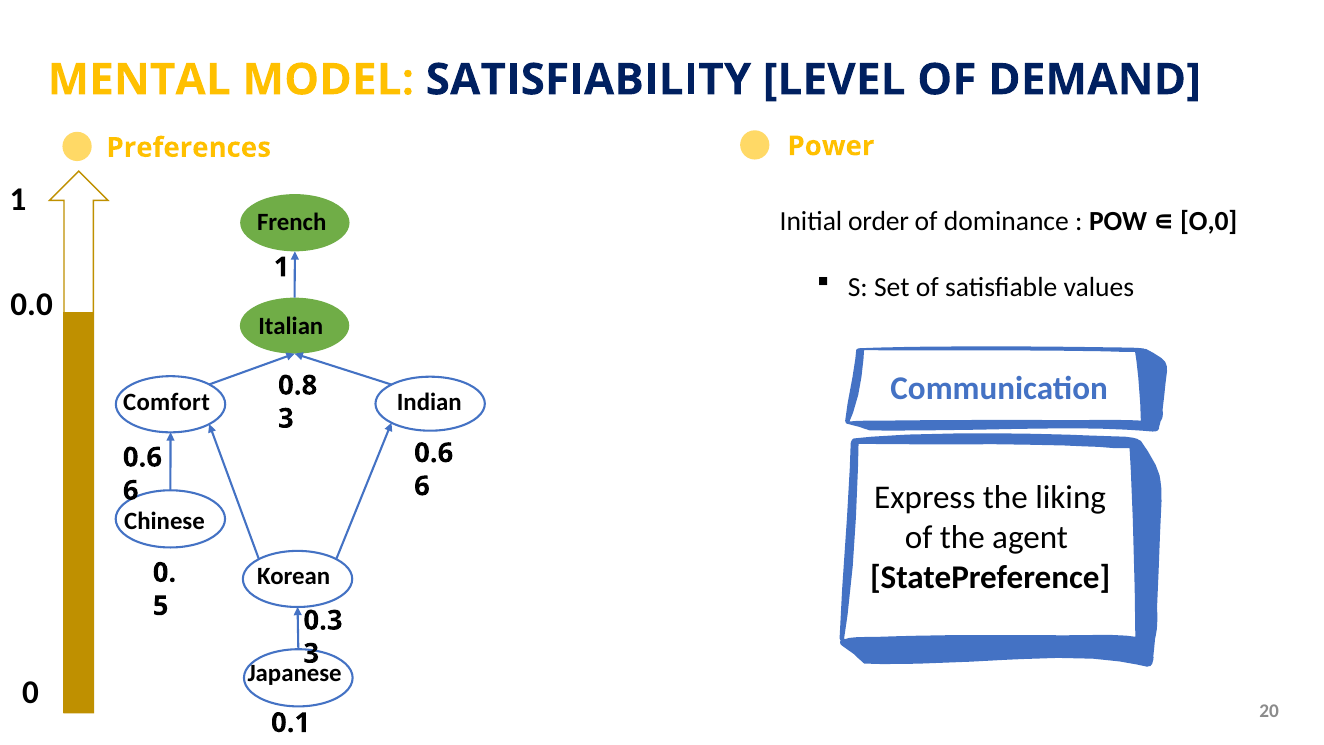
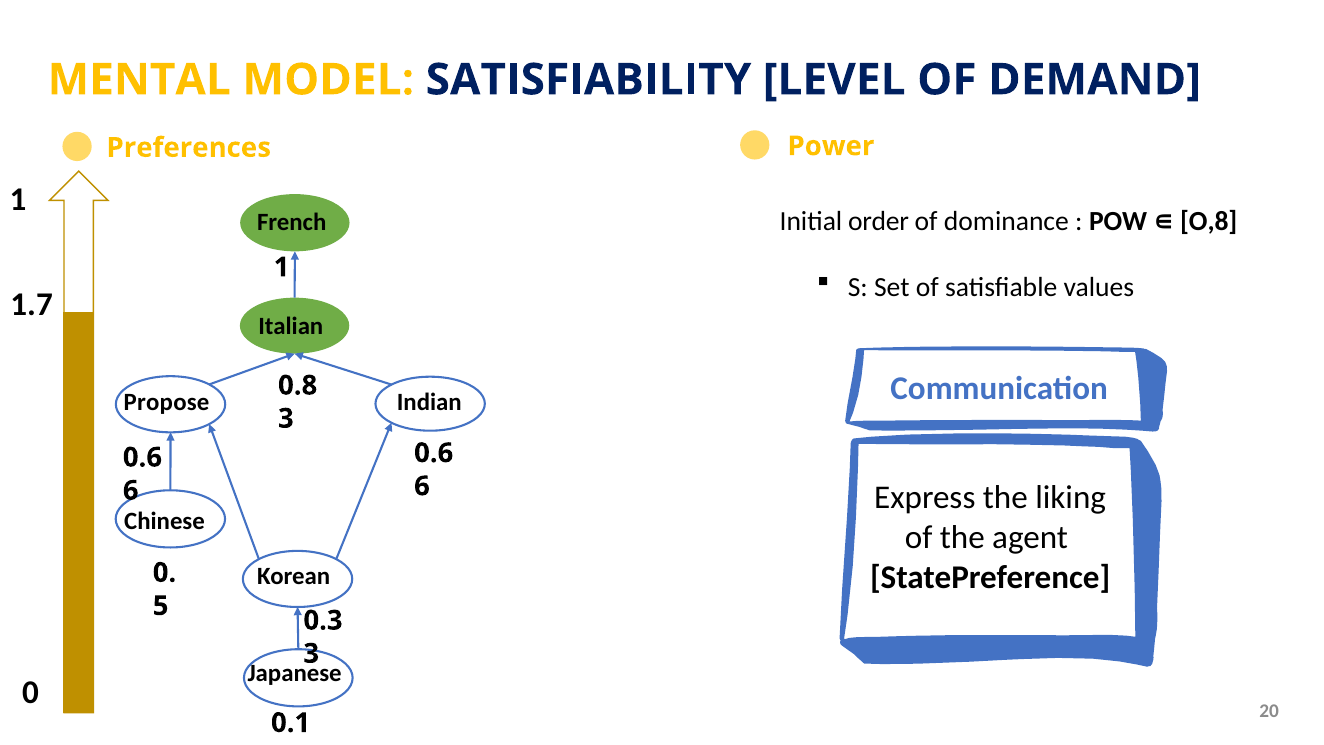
O,0: O,0 -> O,8
0.0: 0.0 -> 1.7
Comfort: Comfort -> Propose
